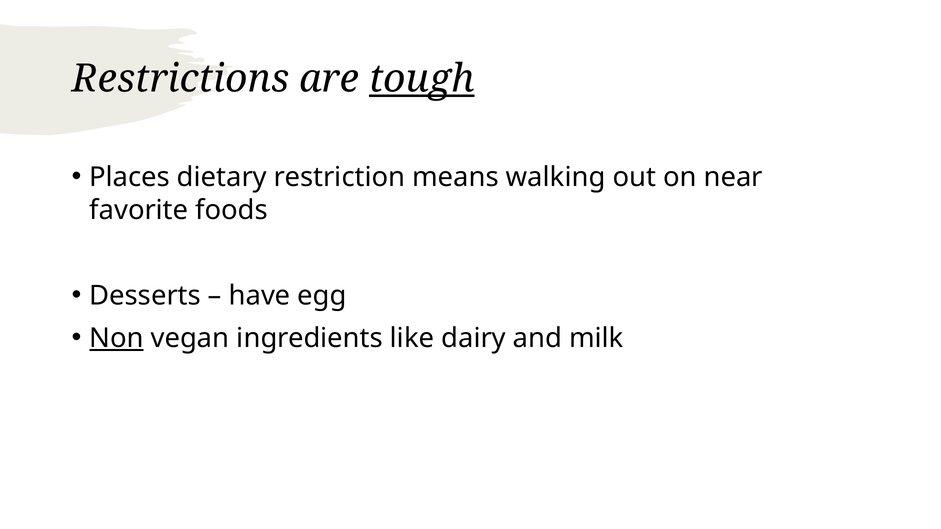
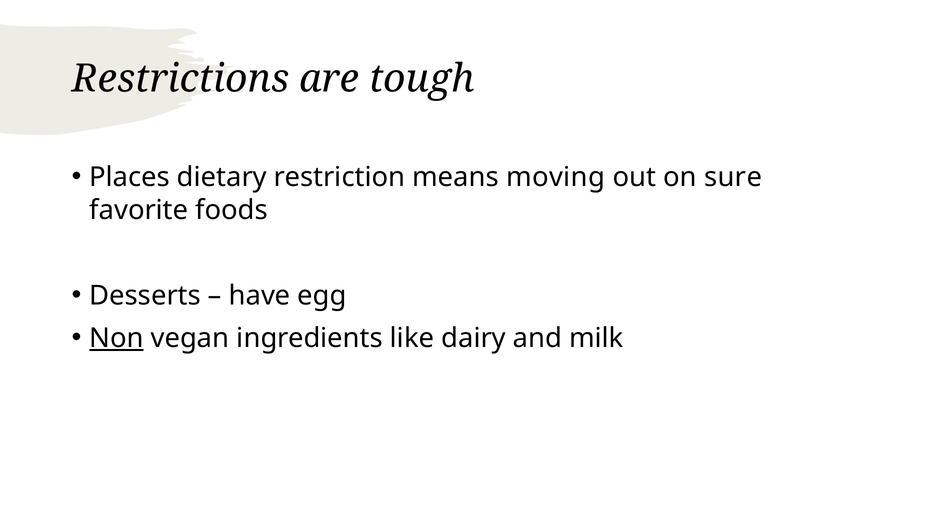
tough underline: present -> none
walking: walking -> moving
near: near -> sure
